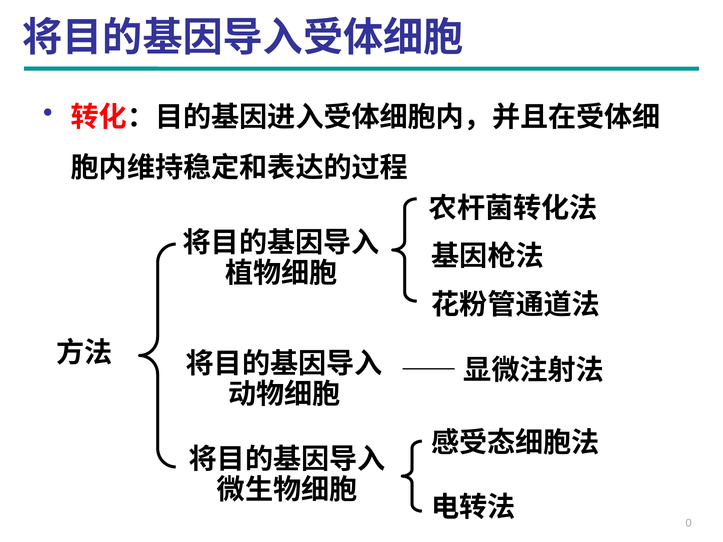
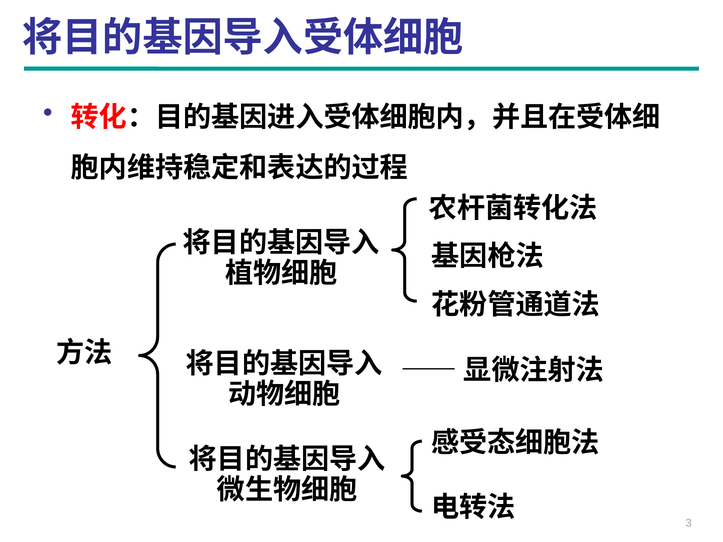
0: 0 -> 3
